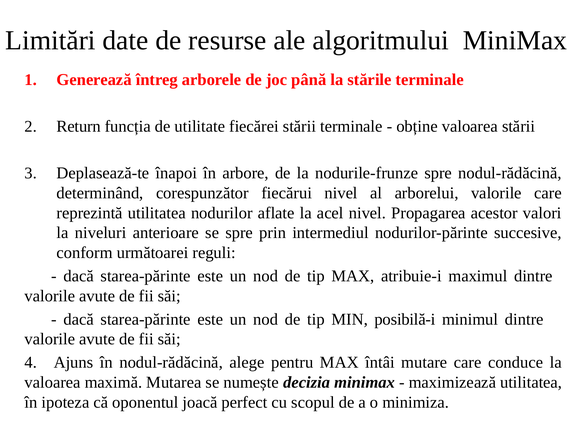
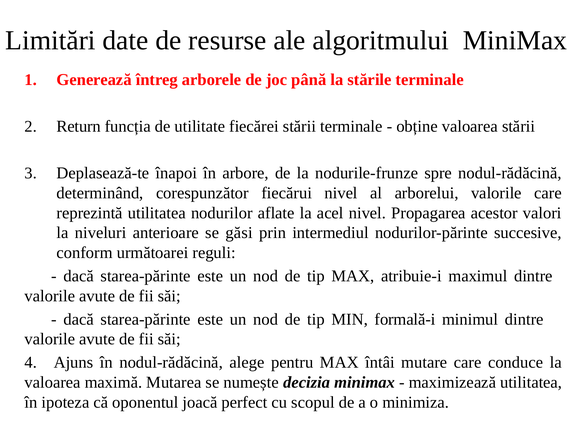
se spre: spre -> găsi
posibilă-i: posibilă-i -> formală-i
